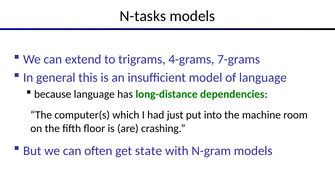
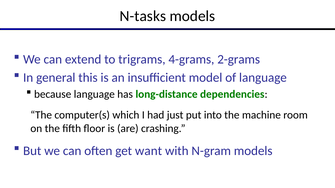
7-grams: 7-grams -> 2-grams
state: state -> want
